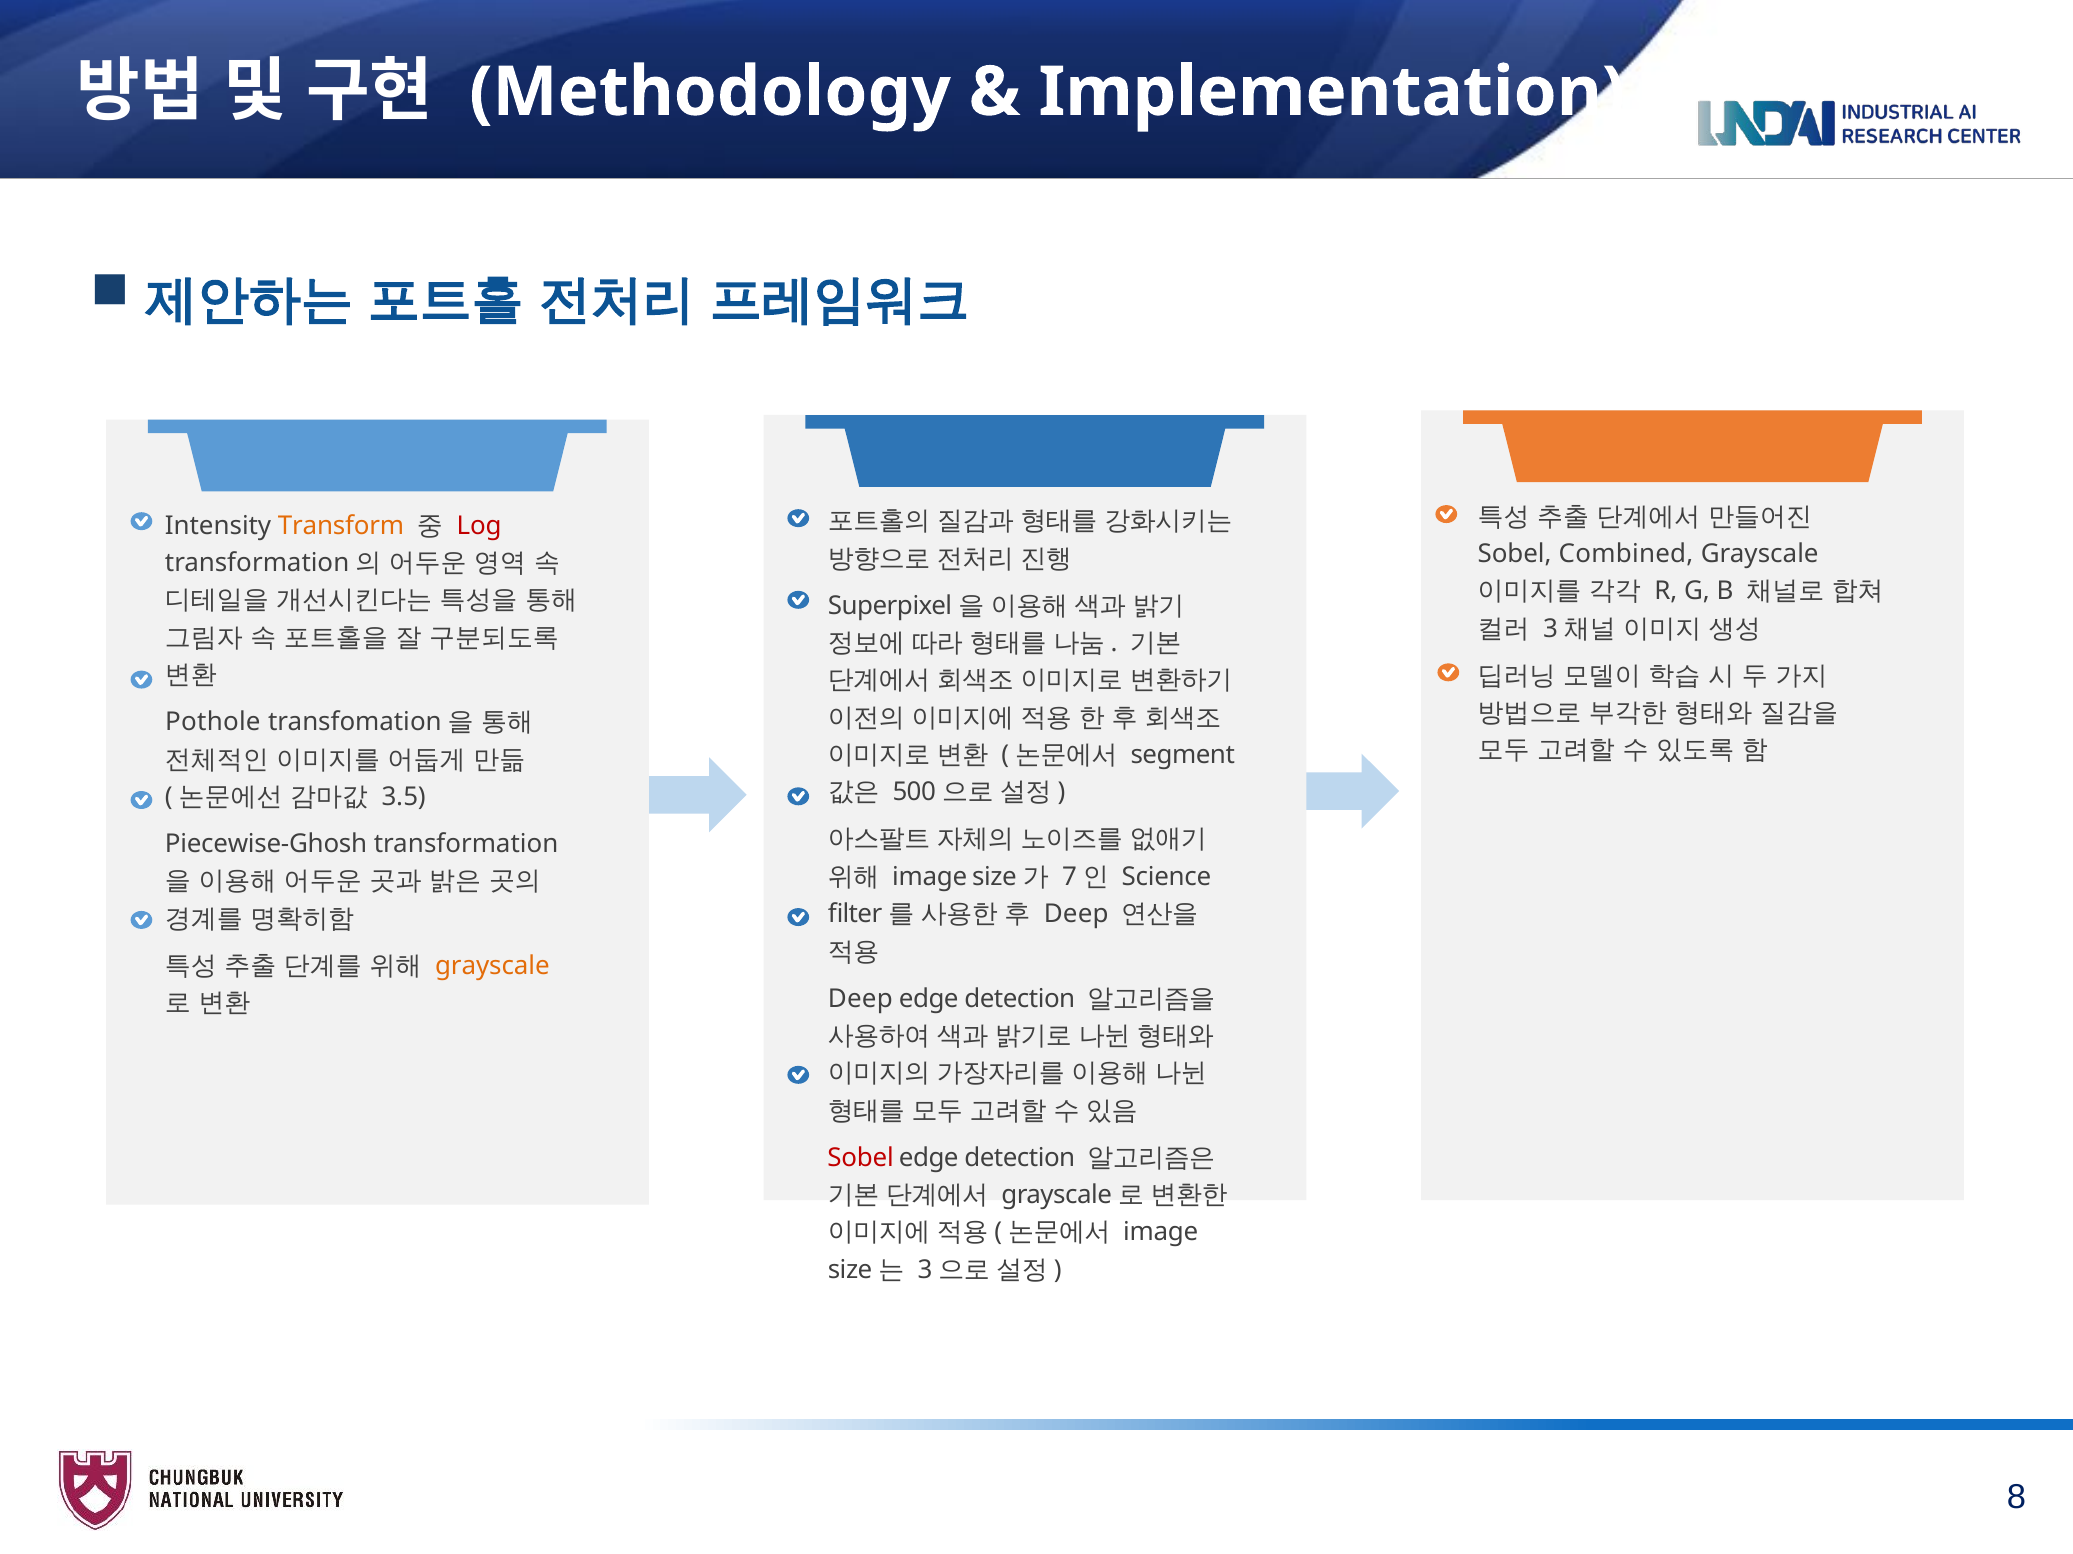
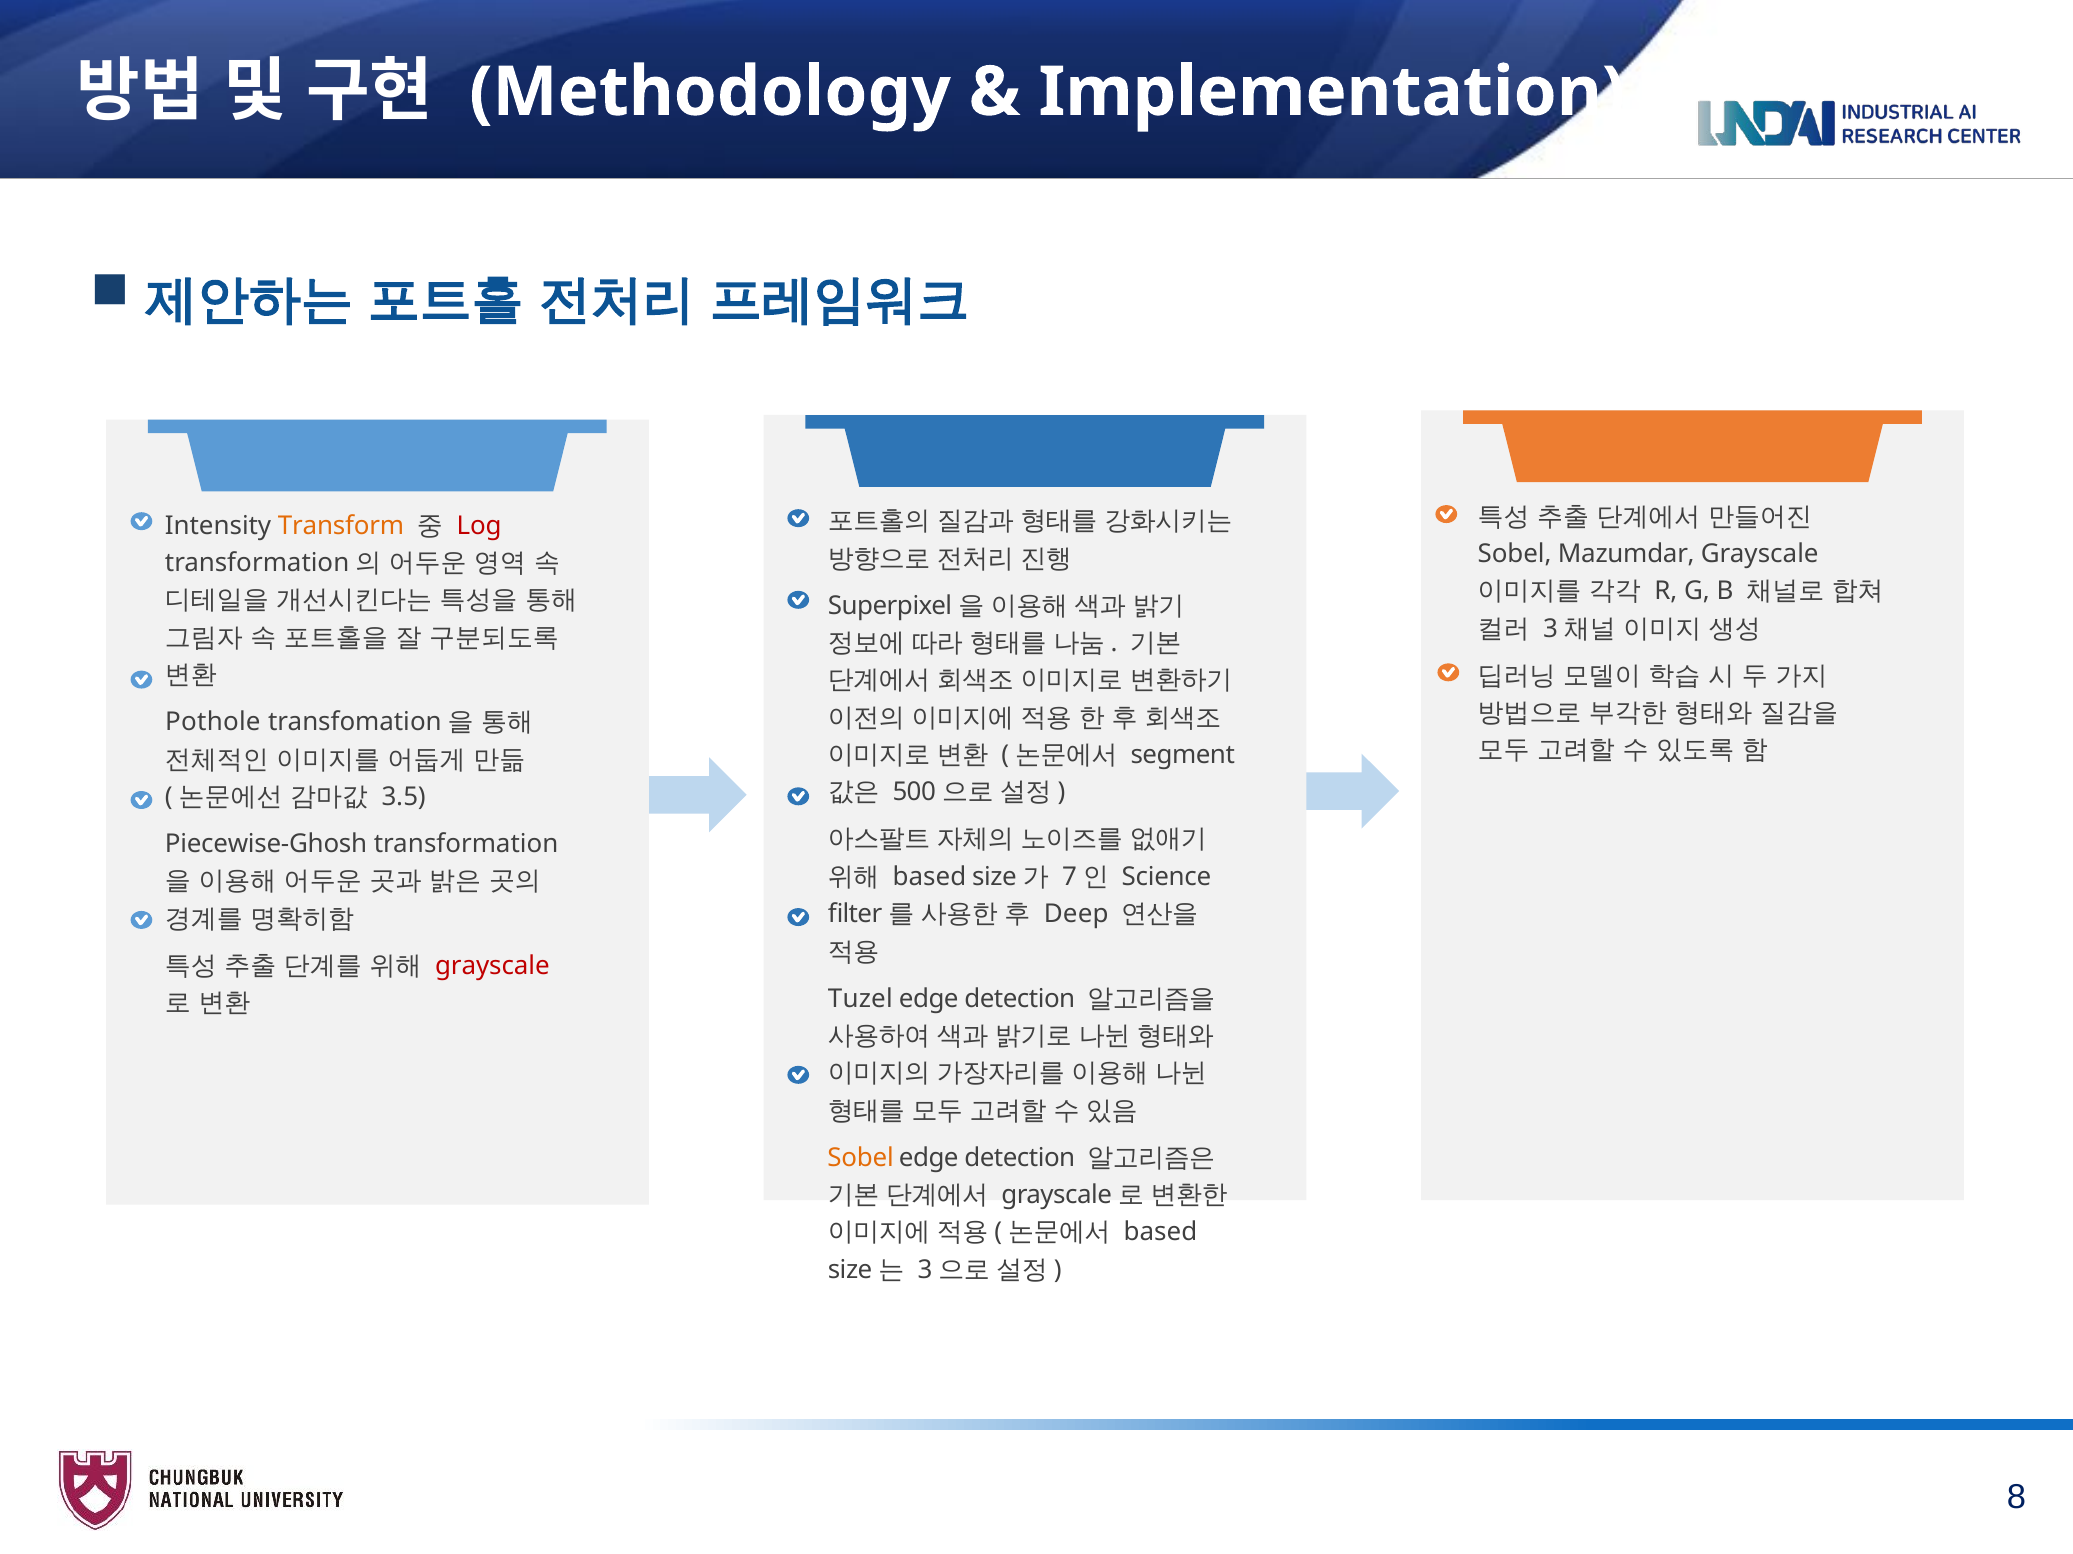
Combined: Combined -> Mazumdar
image at (930, 877): image -> based
grayscale at (492, 966) colour: orange -> red
Deep at (860, 999): Deep -> Tuzel
Sobel at (861, 1158) colour: red -> orange
image at (1161, 1233): image -> based
